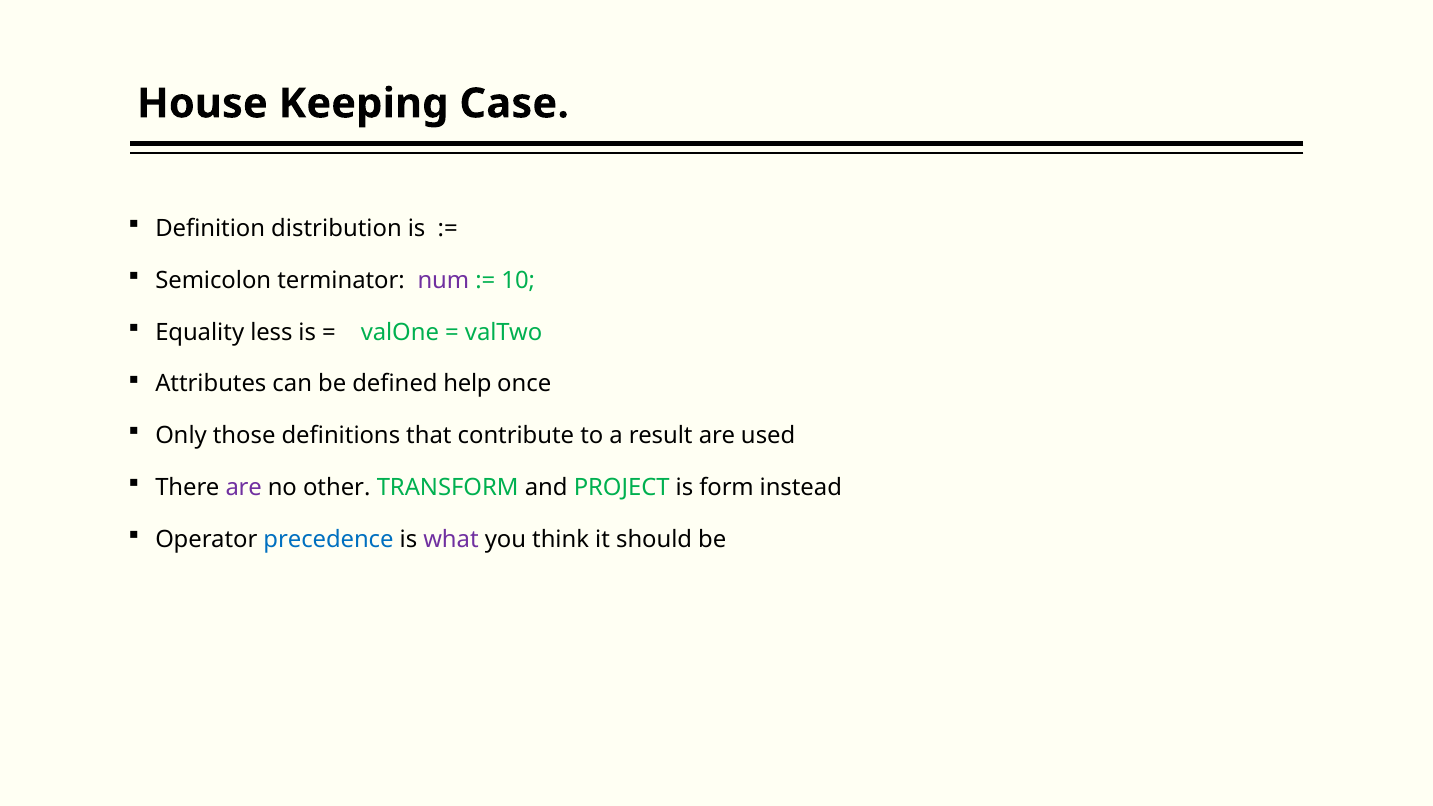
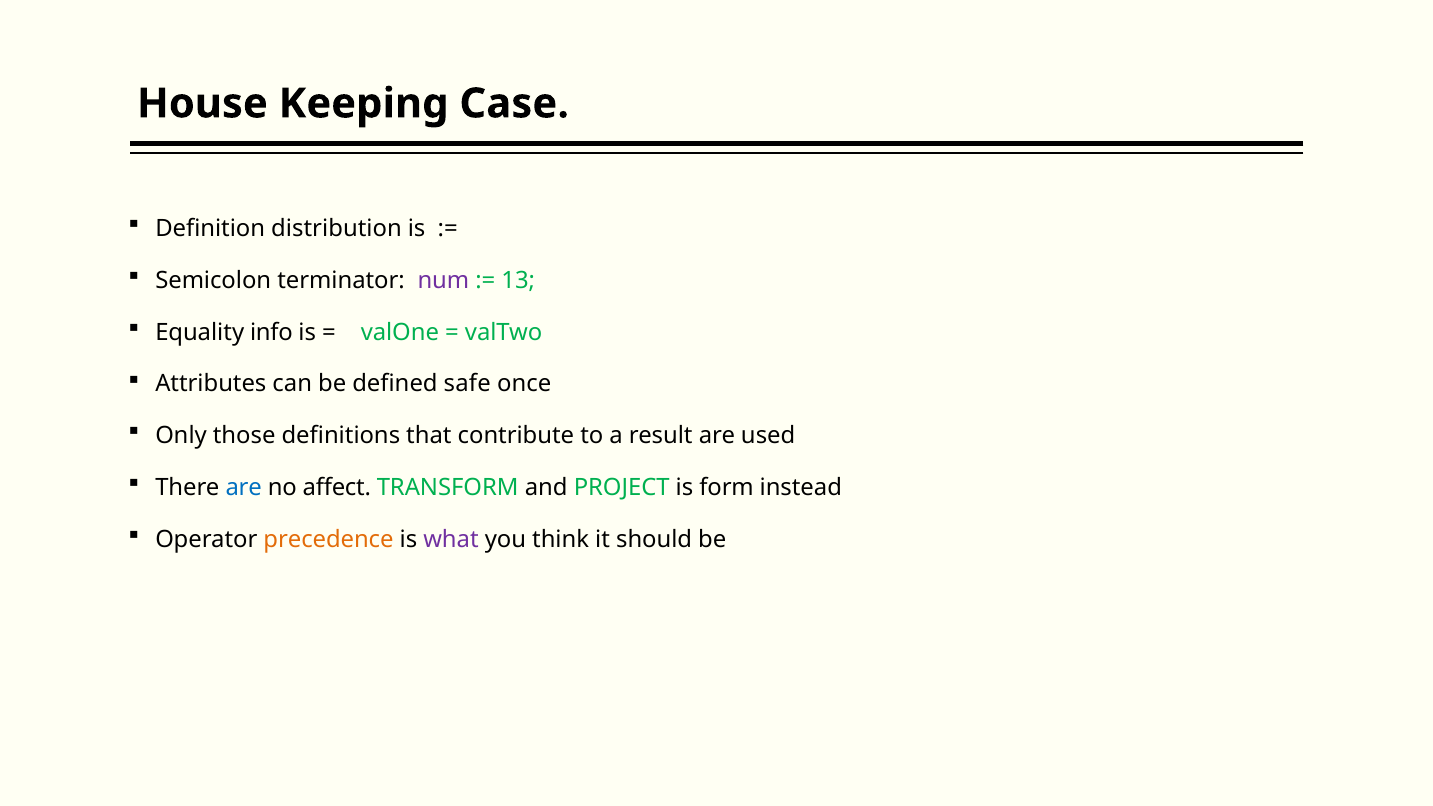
10: 10 -> 13
less: less -> info
help: help -> safe
are at (244, 488) colour: purple -> blue
other: other -> affect
precedence colour: blue -> orange
